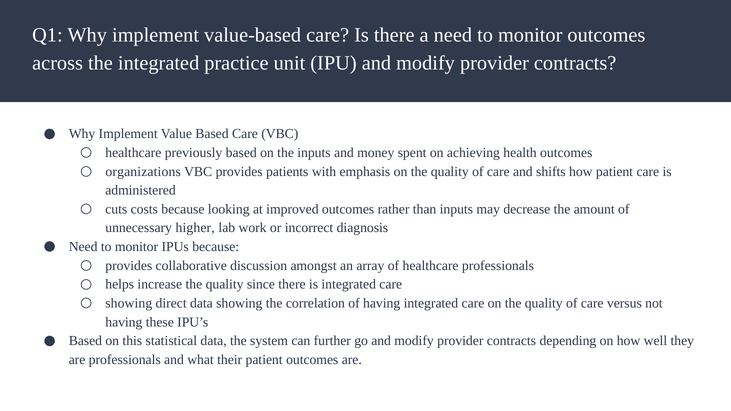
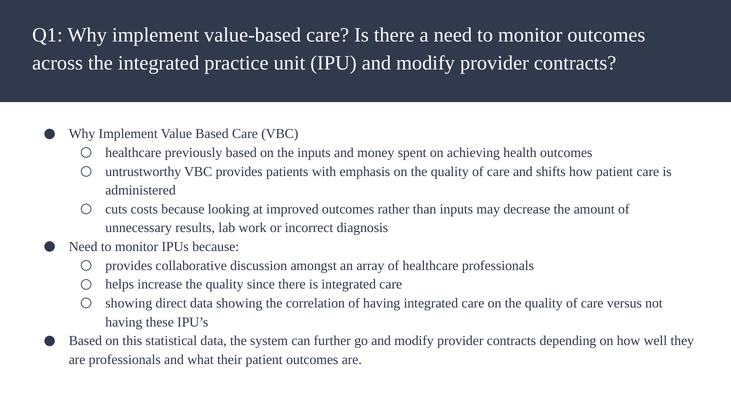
organizations: organizations -> untrustworthy
higher: higher -> results
